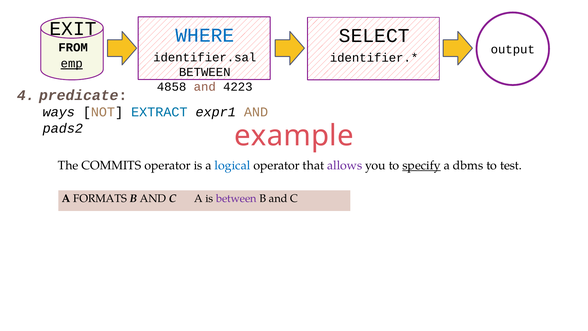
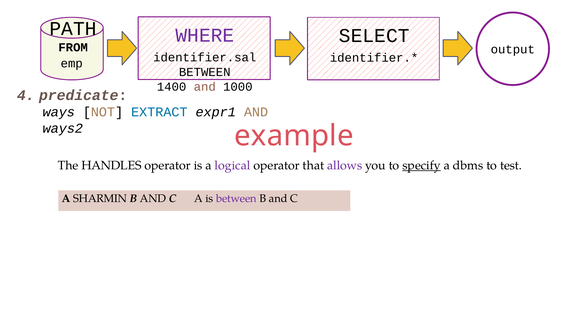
EXIT: EXIT -> PATH
WHERE colour: blue -> purple
emp underline: present -> none
4858: 4858 -> 1400
4223: 4223 -> 1000
pads2: pads2 -> ways2
COMMITS: COMMITS -> HANDLES
logical colour: blue -> purple
FORMATS: FORMATS -> SHARMIN
